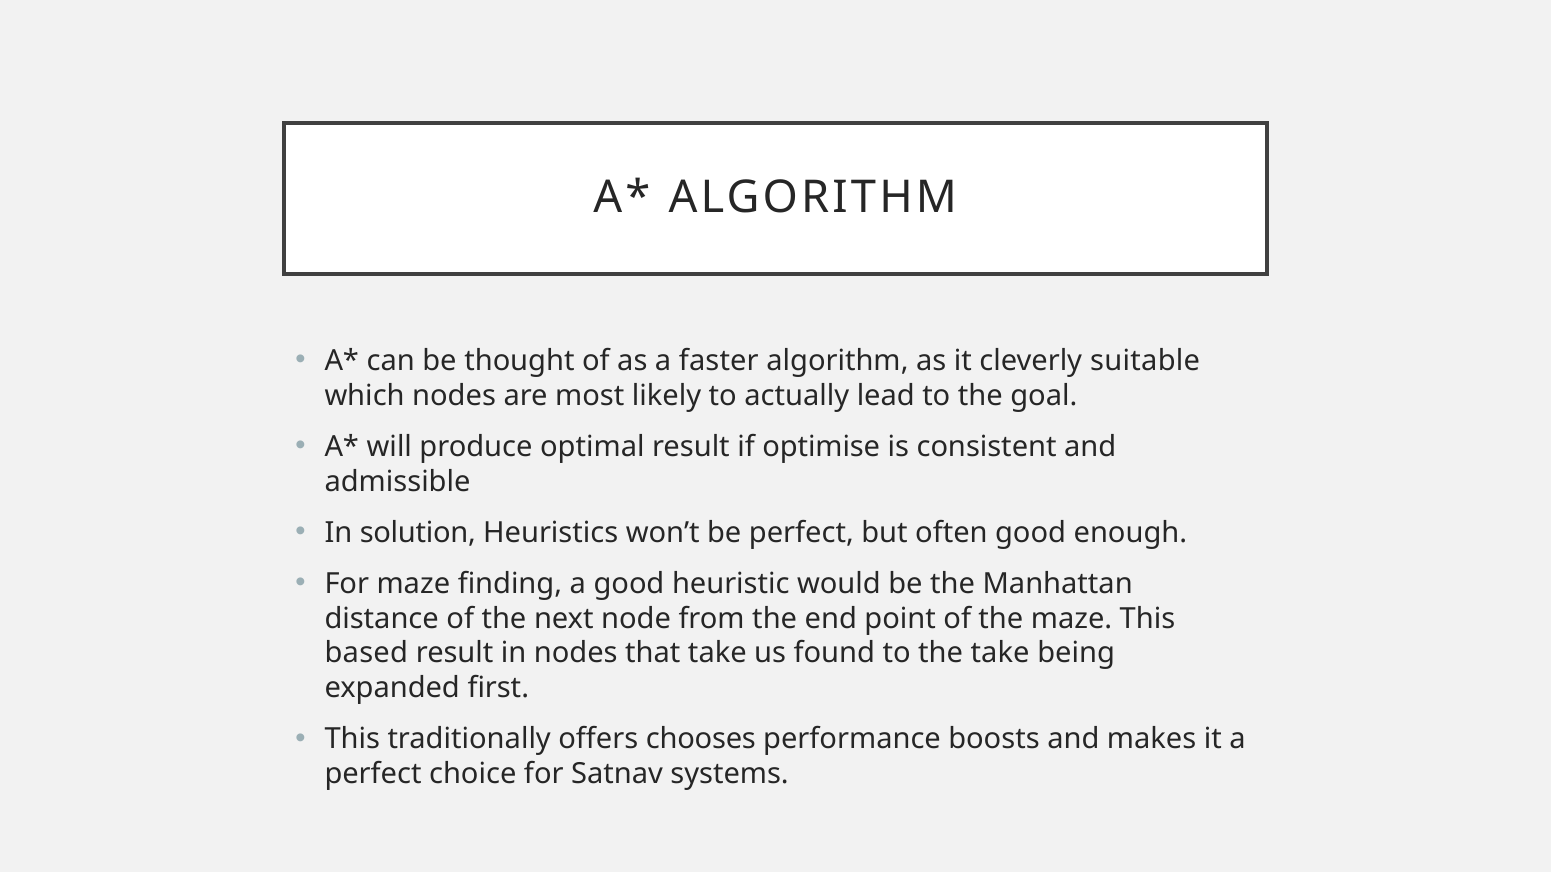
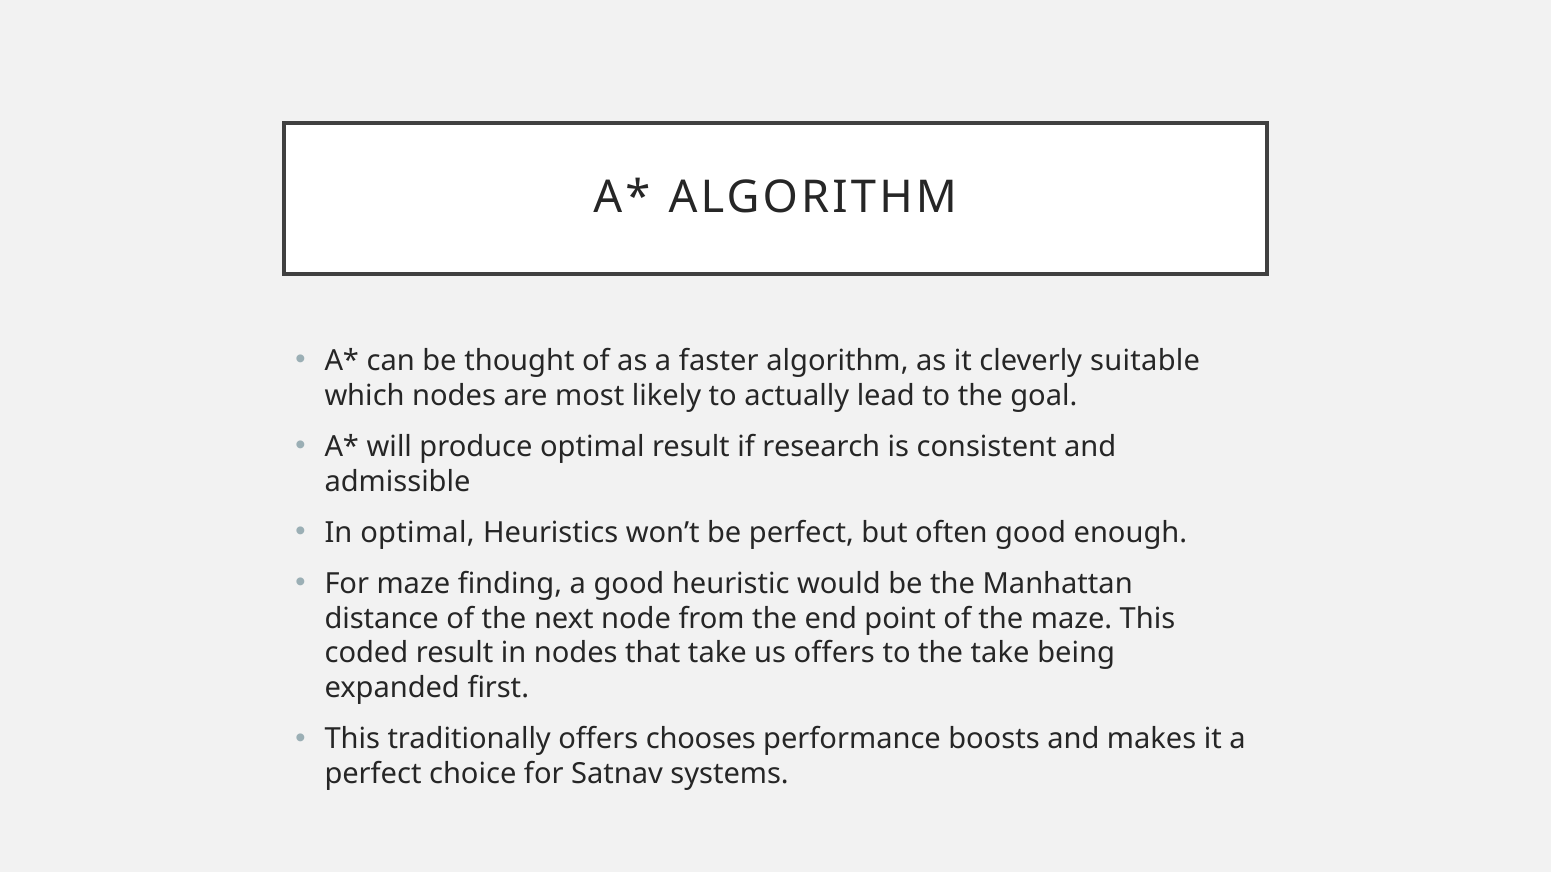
optimise: optimise -> research
In solution: solution -> optimal
based: based -> coded
us found: found -> offers
